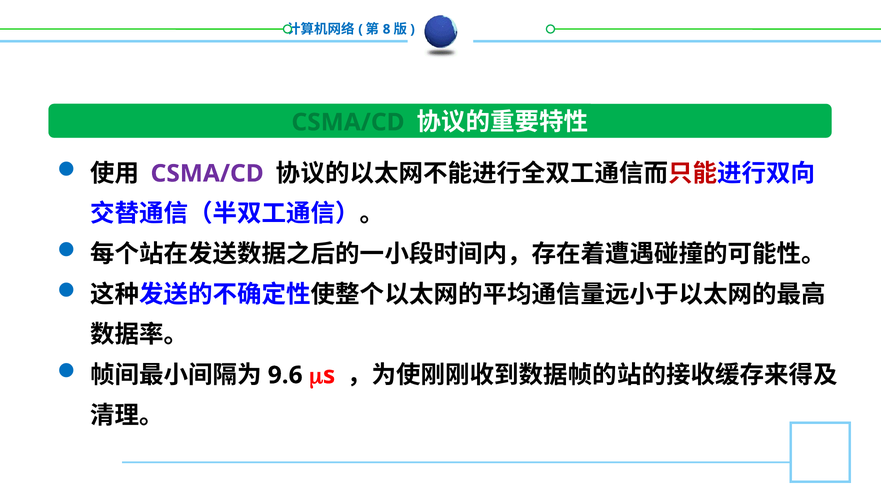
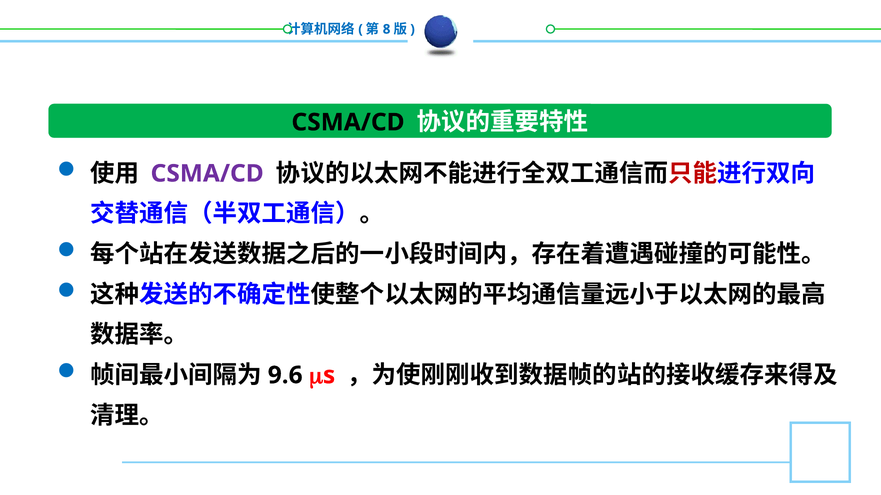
CSMA/CD at (348, 122) colour: green -> black
